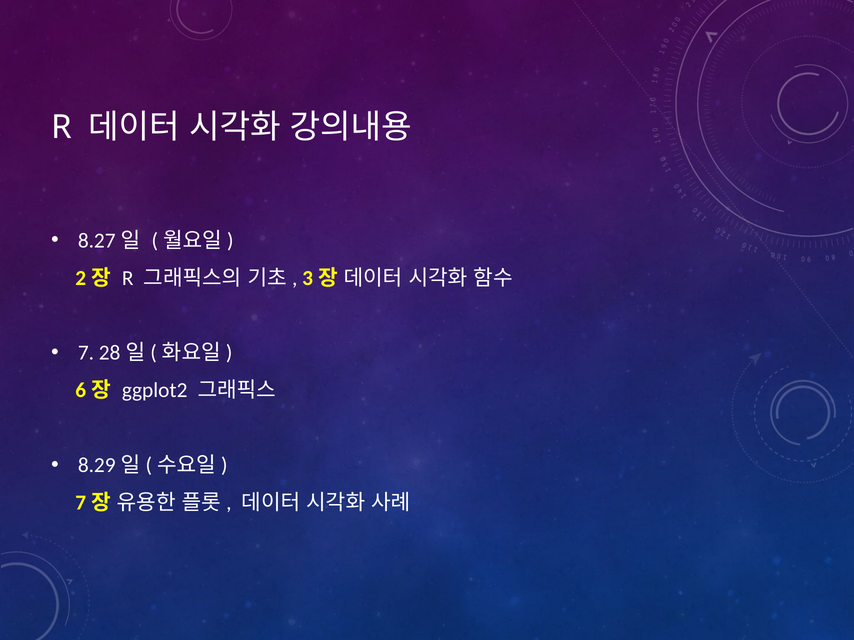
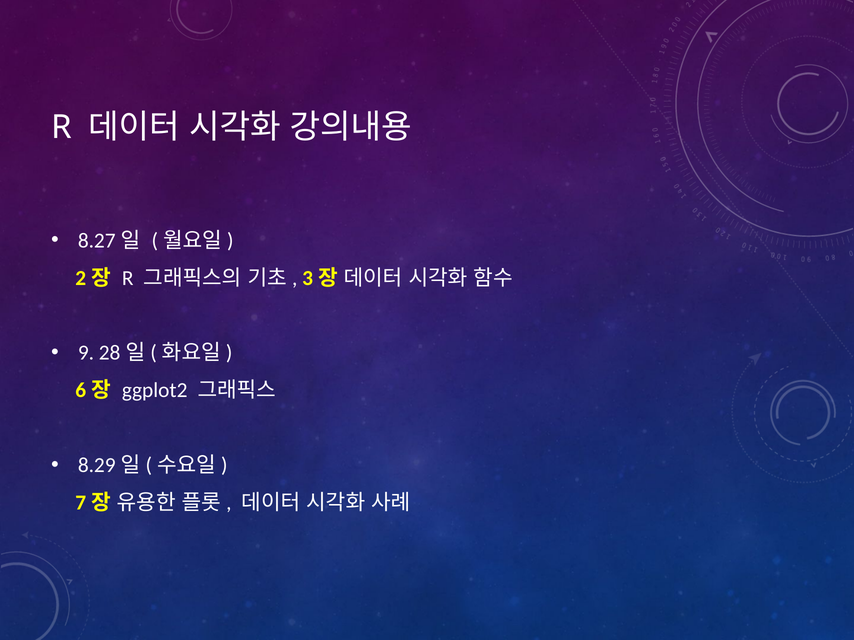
7: 7 -> 9
